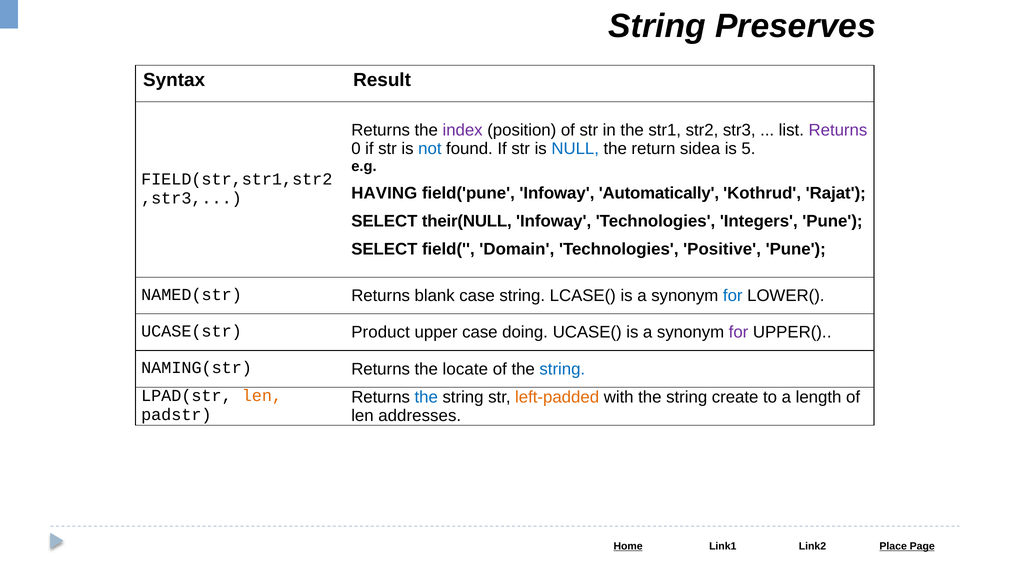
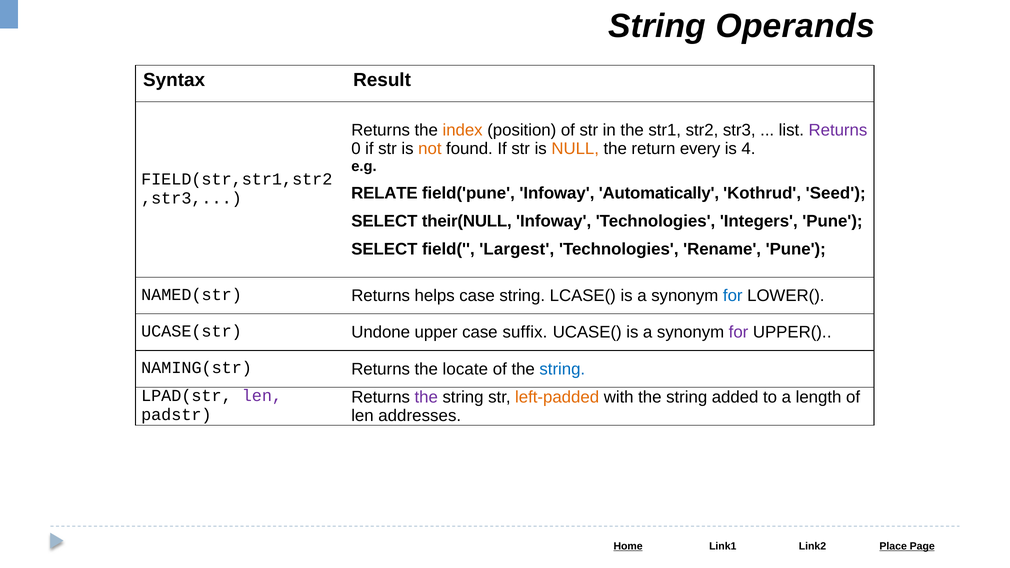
Preserves: Preserves -> Operands
index colour: purple -> orange
not colour: blue -> orange
NULL colour: blue -> orange
sidea: sidea -> every
5: 5 -> 4
HAVING: HAVING -> RELATE
Rajat: Rajat -> Seed
Domain: Domain -> Largest
Positive: Positive -> Rename
blank: blank -> helps
Product: Product -> Undone
doing: doing -> suffix
the at (426, 397) colour: blue -> purple
create: create -> added
len at (262, 396) colour: orange -> purple
